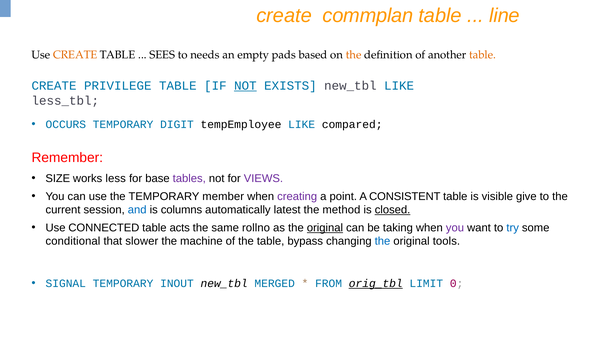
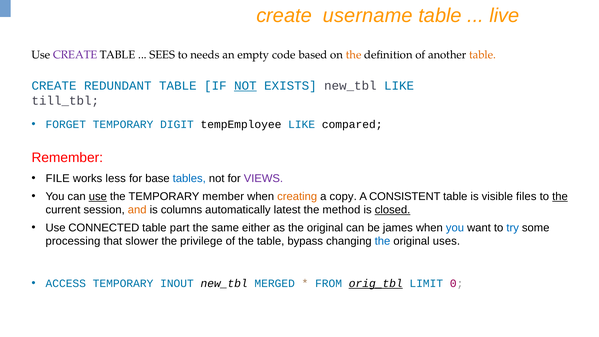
commplan: commplan -> username
line: line -> live
CREATE at (75, 55) colour: orange -> purple
pads: pads -> code
PRIVILEGE: PRIVILEGE -> REDUNDANT
less_tbl: less_tbl -> till_tbl
OCCURS: OCCURS -> FORGET
SIZE: SIZE -> FILE
tables colour: purple -> blue
use at (98, 196) underline: none -> present
creating colour: purple -> orange
point: point -> copy
give: give -> files
the at (560, 196) underline: none -> present
and colour: blue -> orange
acts: acts -> part
rollno: rollno -> either
original at (325, 228) underline: present -> none
taking: taking -> james
you at (455, 228) colour: purple -> blue
conditional: conditional -> processing
machine: machine -> privilege
tools: tools -> uses
SIGNAL: SIGNAL -> ACCESS
